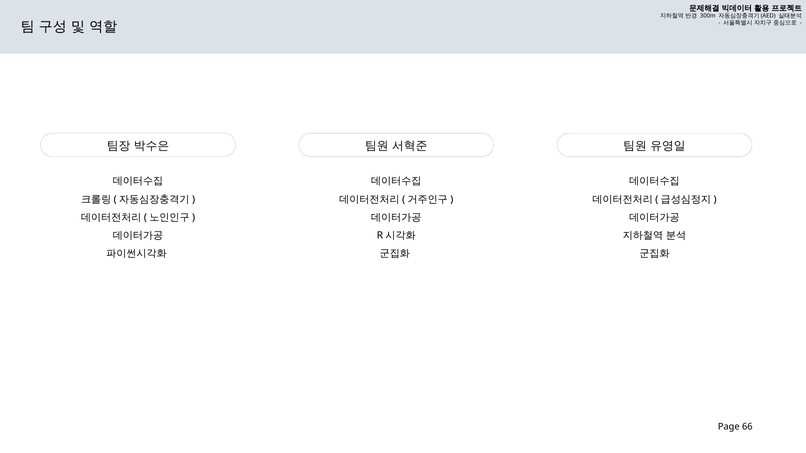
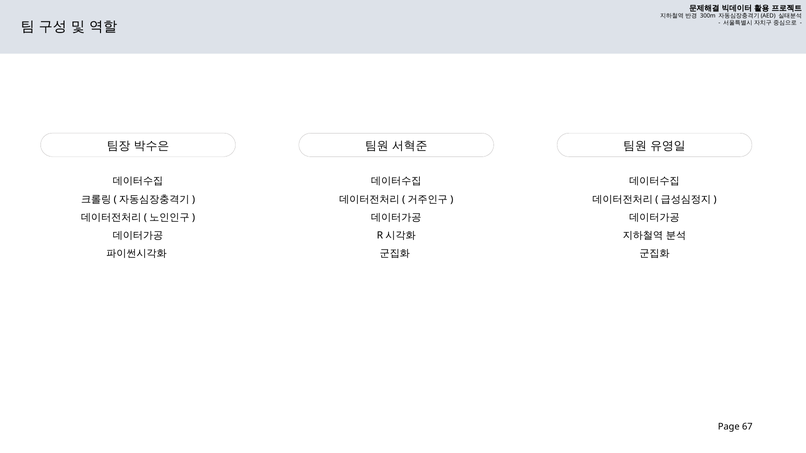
66: 66 -> 67
